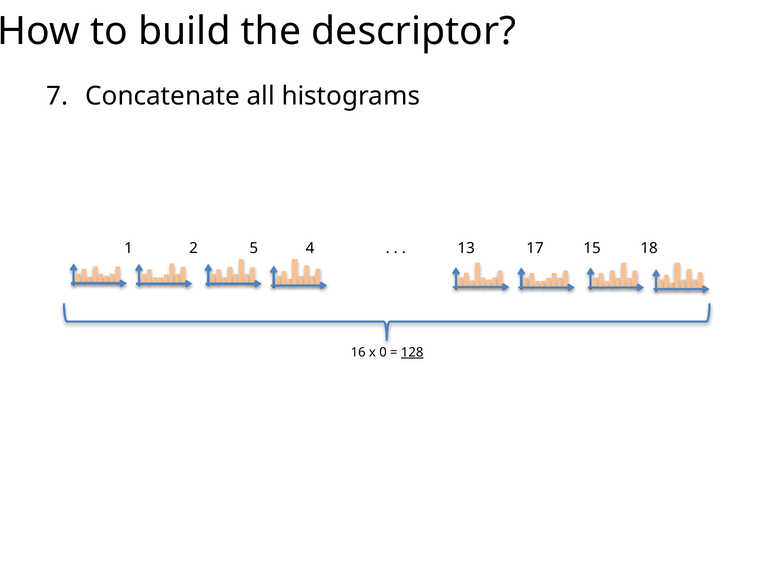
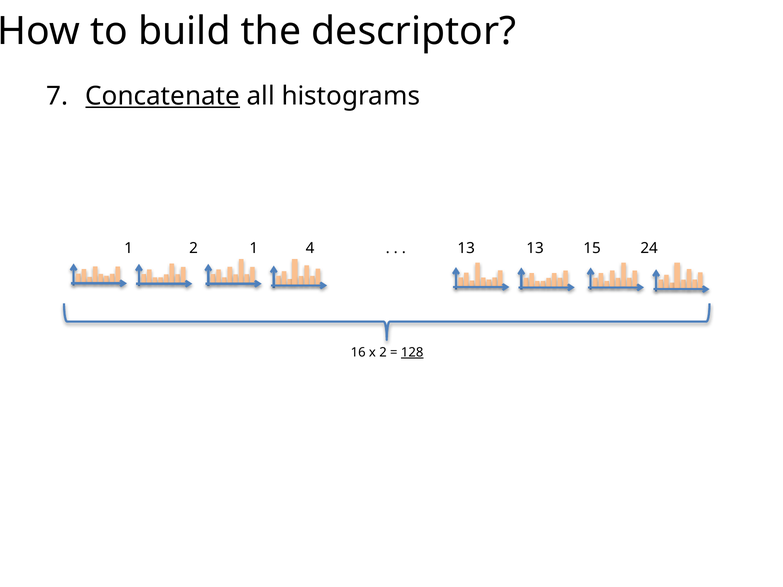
Concatenate underline: none -> present
2 5: 5 -> 1
13 17: 17 -> 13
18: 18 -> 24
x 0: 0 -> 2
